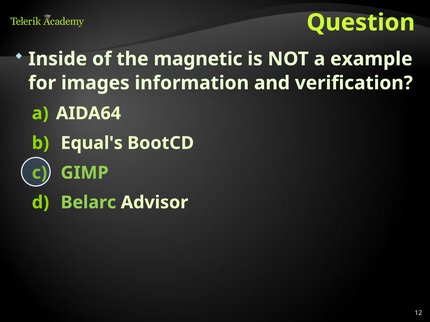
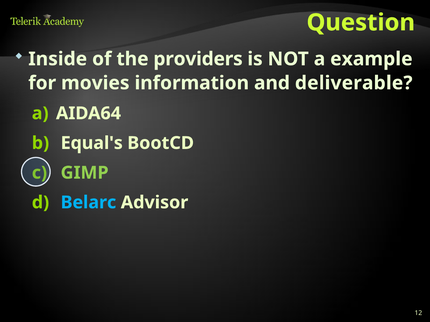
magnetic: magnetic -> providers
images: images -> movies
verification: verification -> deliverable
Belarc colour: light green -> light blue
